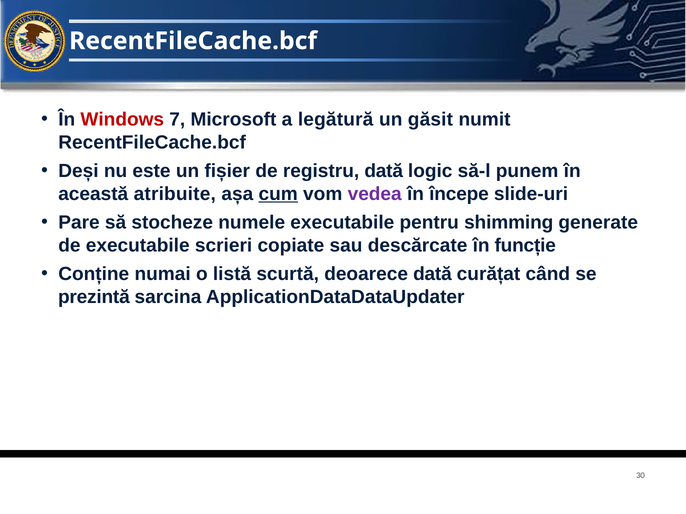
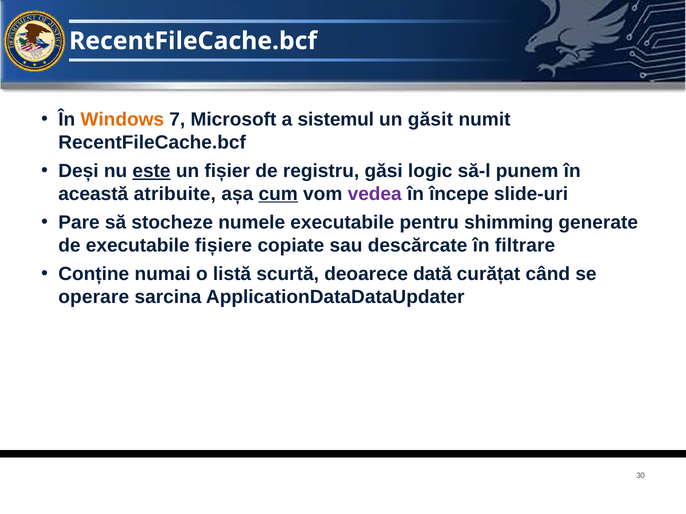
Windows colour: red -> orange
legătură: legătură -> sistemul
este underline: none -> present
registru dată: dată -> găsi
scrieri: scrieri -> fișiere
funcție: funcție -> filtrare
prezintă: prezintă -> operare
